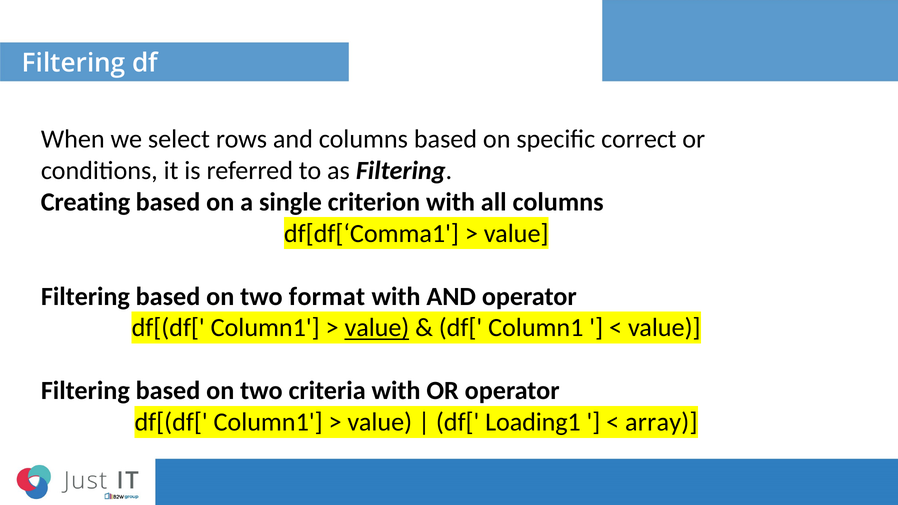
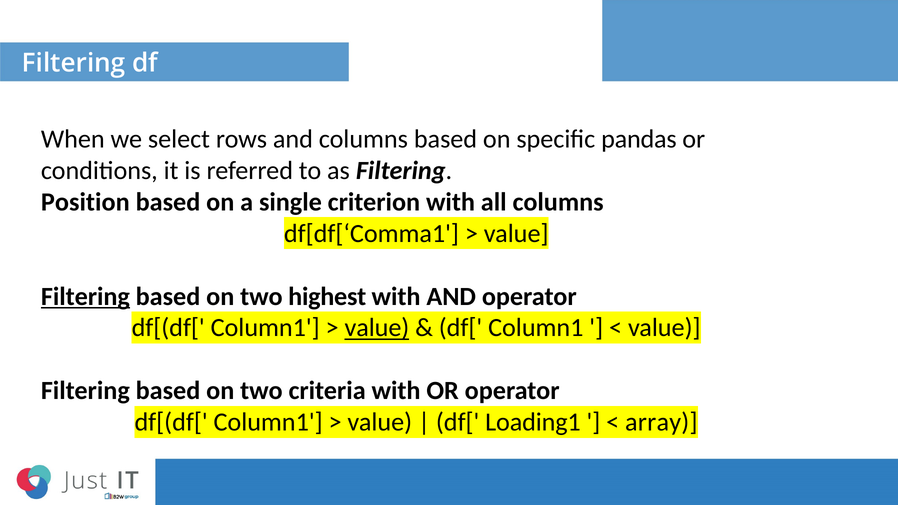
correct: correct -> pandas
Creating: Creating -> Position
Filtering at (85, 296) underline: none -> present
format: format -> highest
